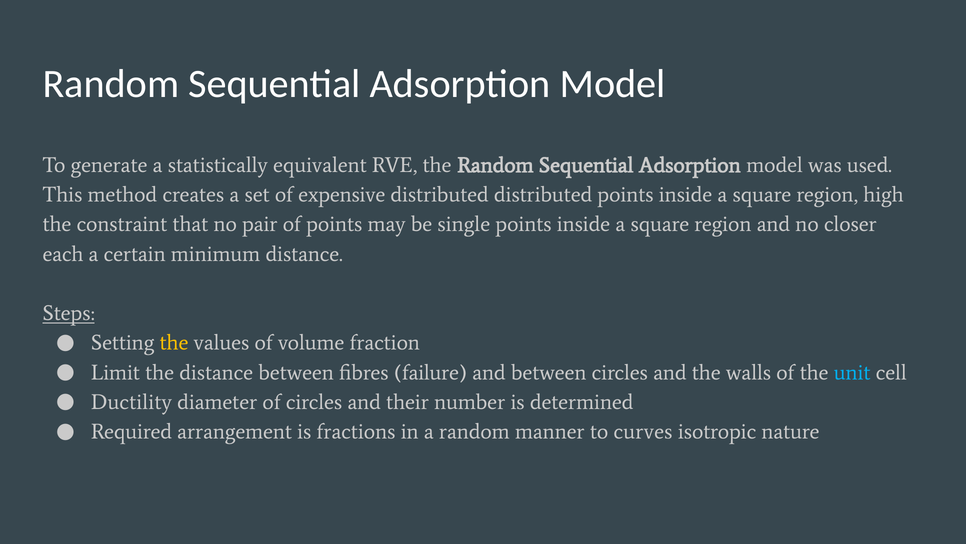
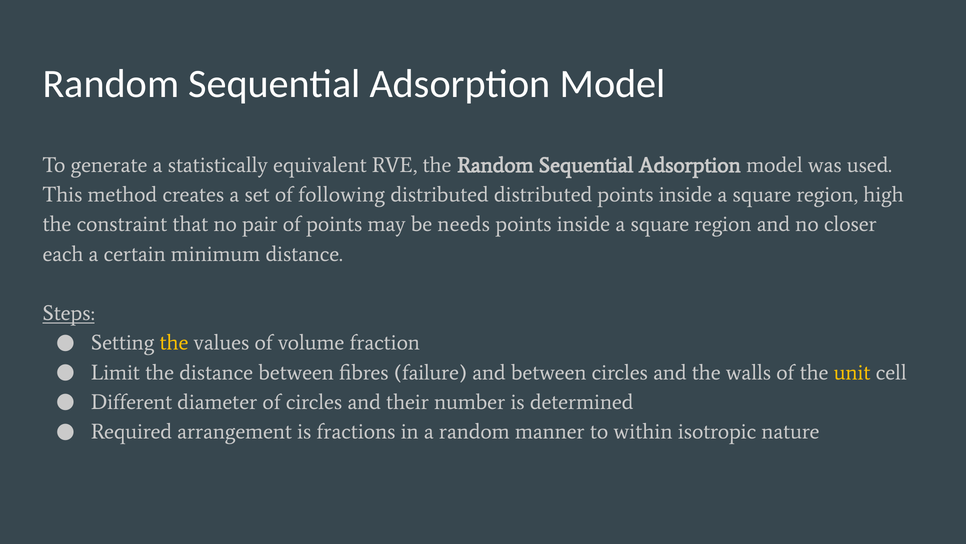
expensive: expensive -> following
single: single -> needs
unit colour: light blue -> yellow
Ductility: Ductility -> Different
curves: curves -> within
